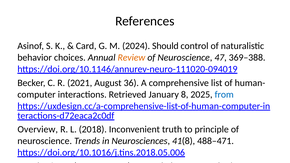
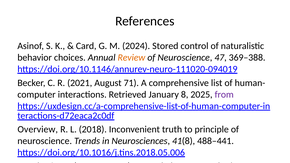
Should: Should -> Stored
36: 36 -> 71
from at (224, 95) colour: blue -> purple
488–471: 488–471 -> 488–441
